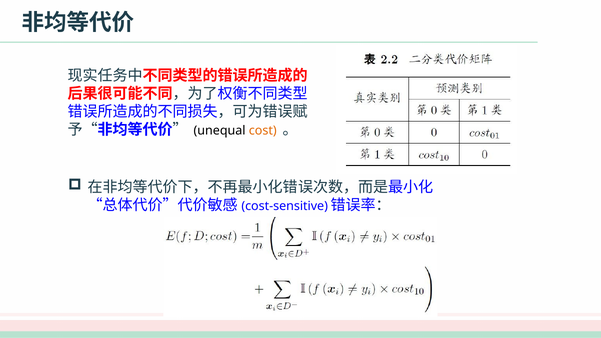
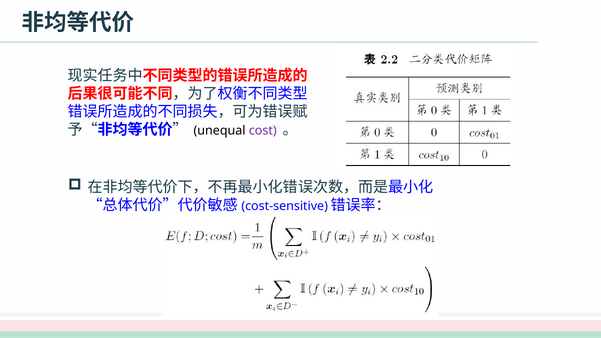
cost colour: orange -> purple
